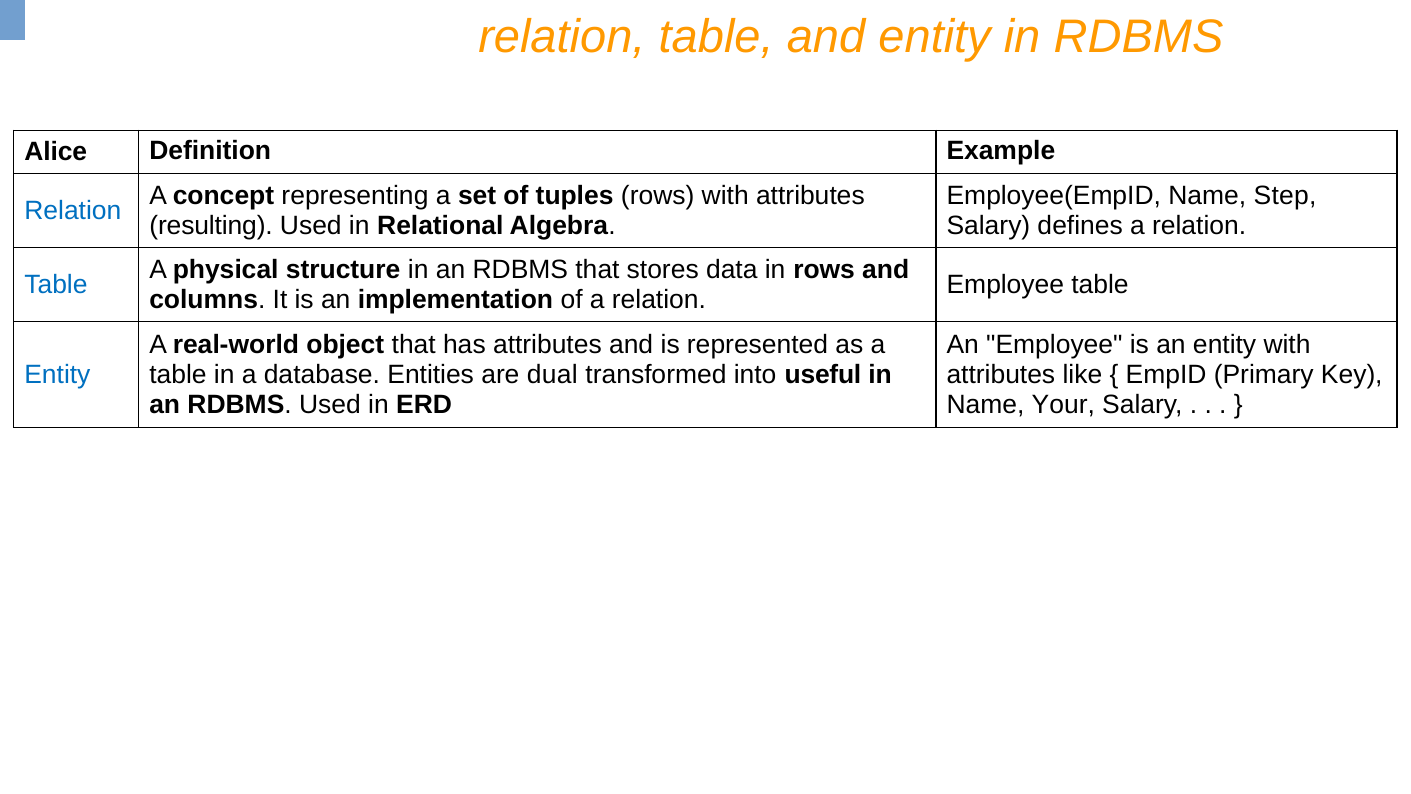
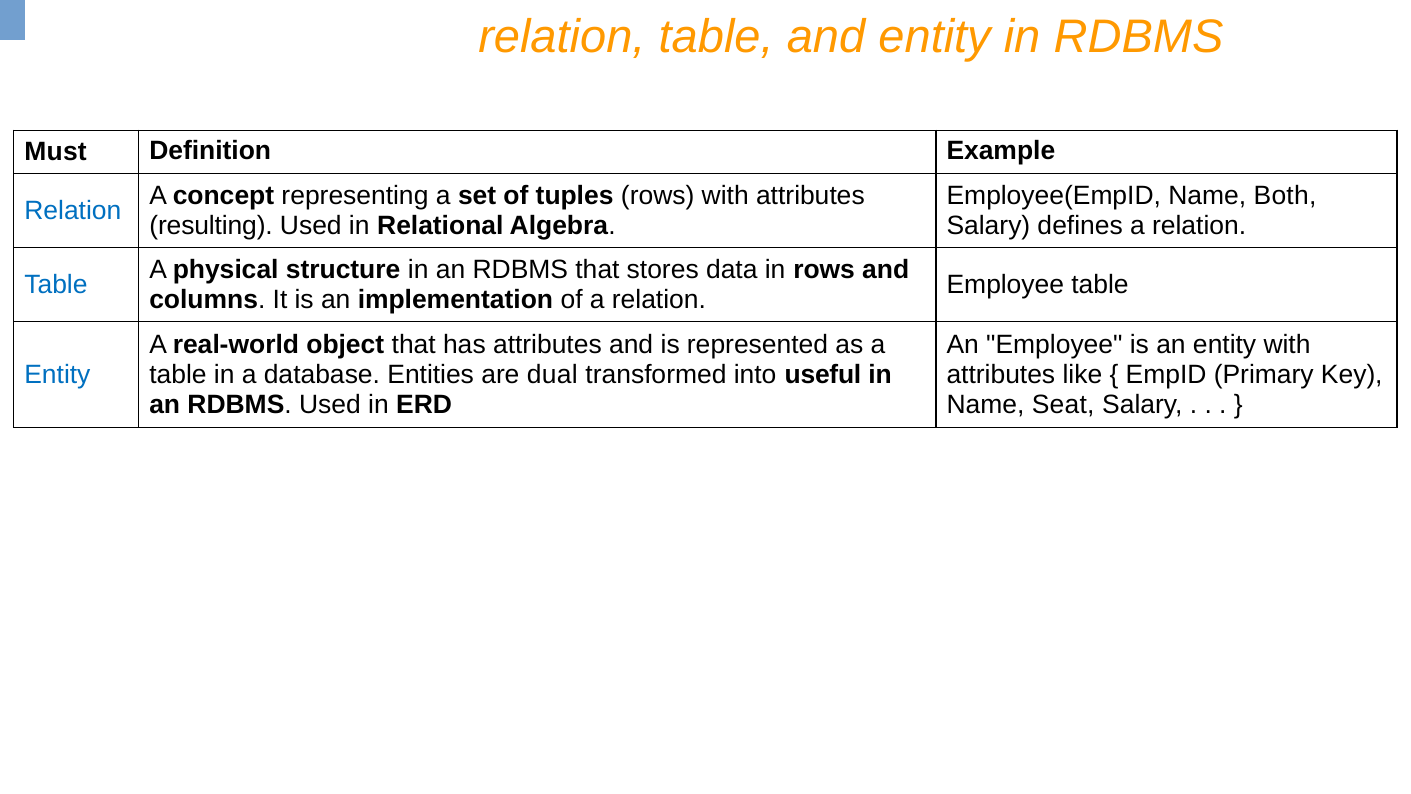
Alice: Alice -> Must
Step: Step -> Both
Your: Your -> Seat
